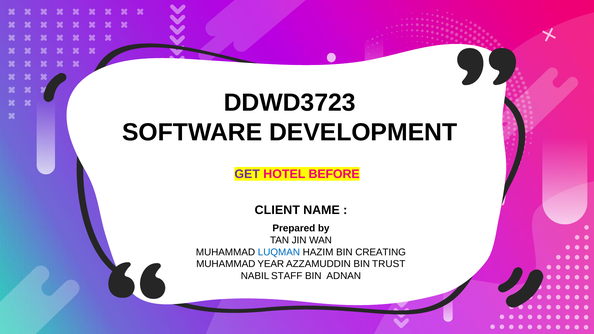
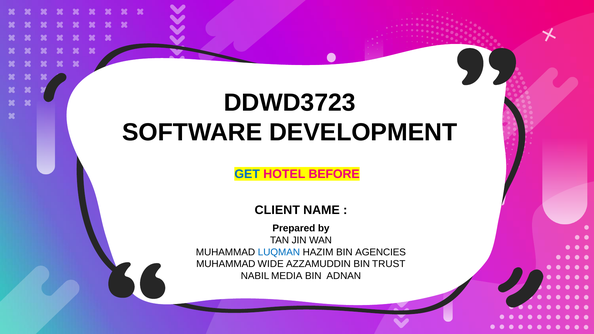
GET colour: purple -> blue
CREATING: CREATING -> AGENCIES
YEAR: YEAR -> WIDE
STAFF: STAFF -> MEDIA
